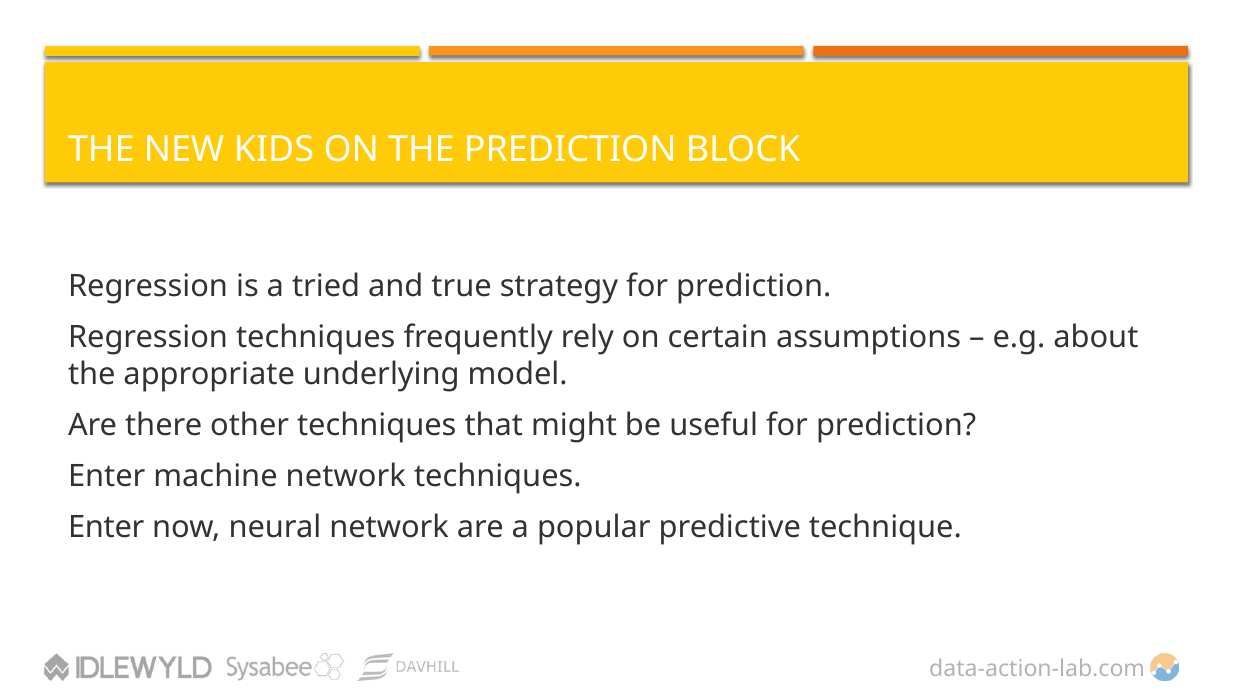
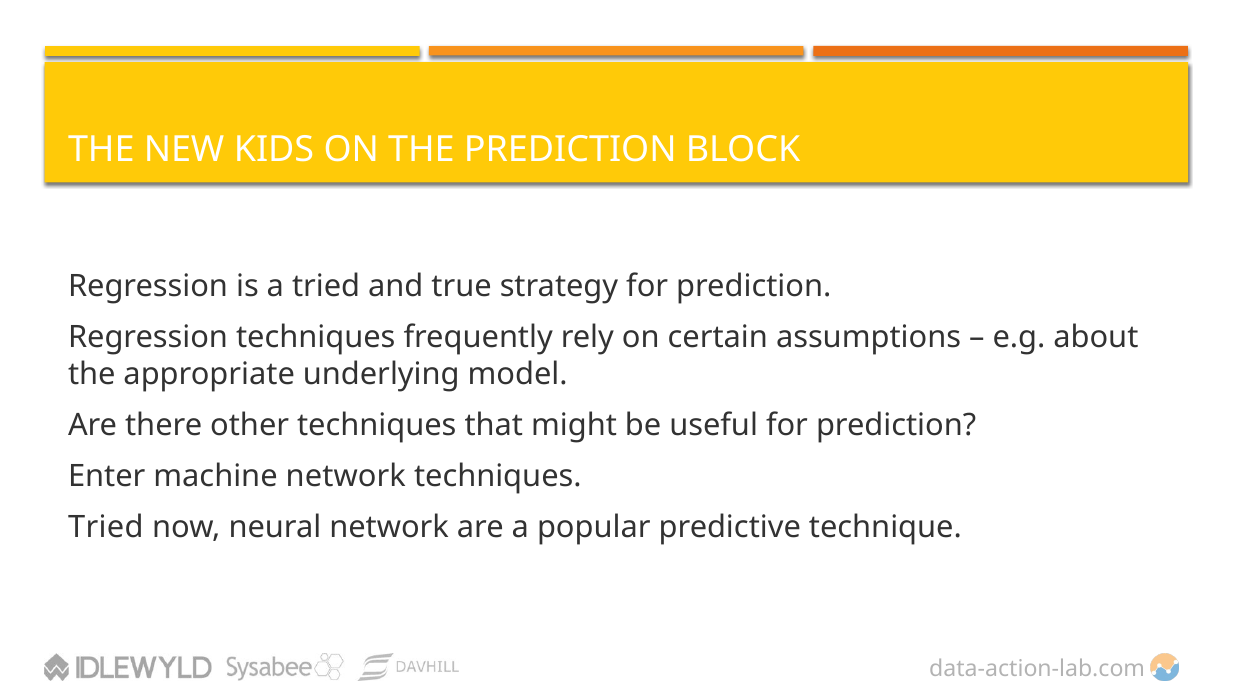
Enter at (106, 527): Enter -> Tried
